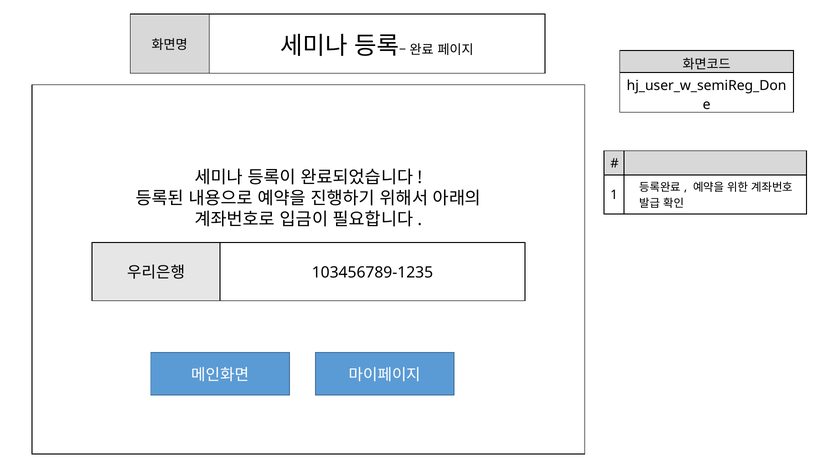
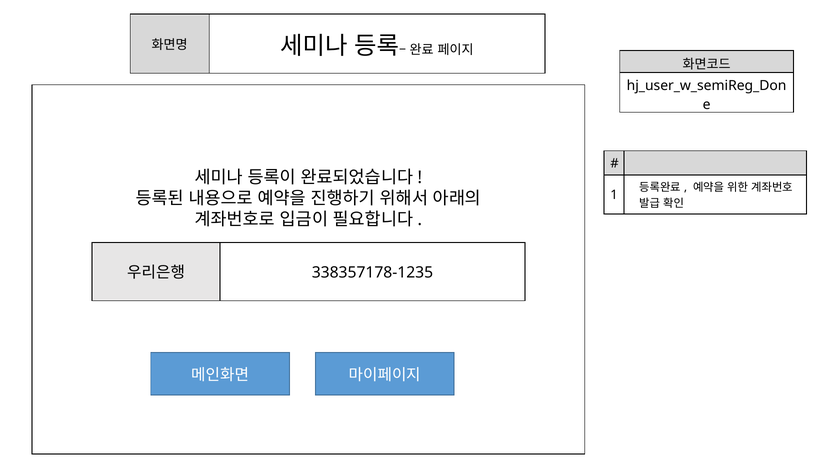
103456789-1235: 103456789-1235 -> 338357178-1235
